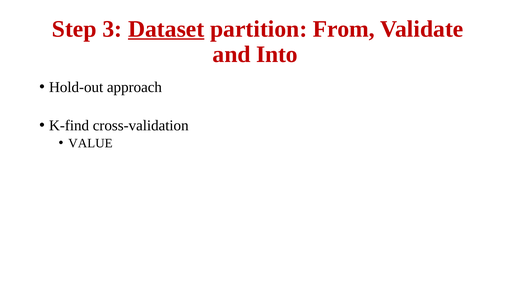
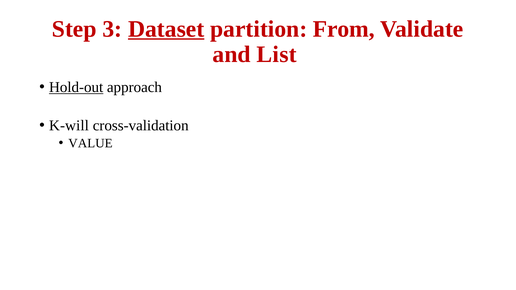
Into: Into -> List
Hold-out underline: none -> present
K-find: K-find -> K-will
